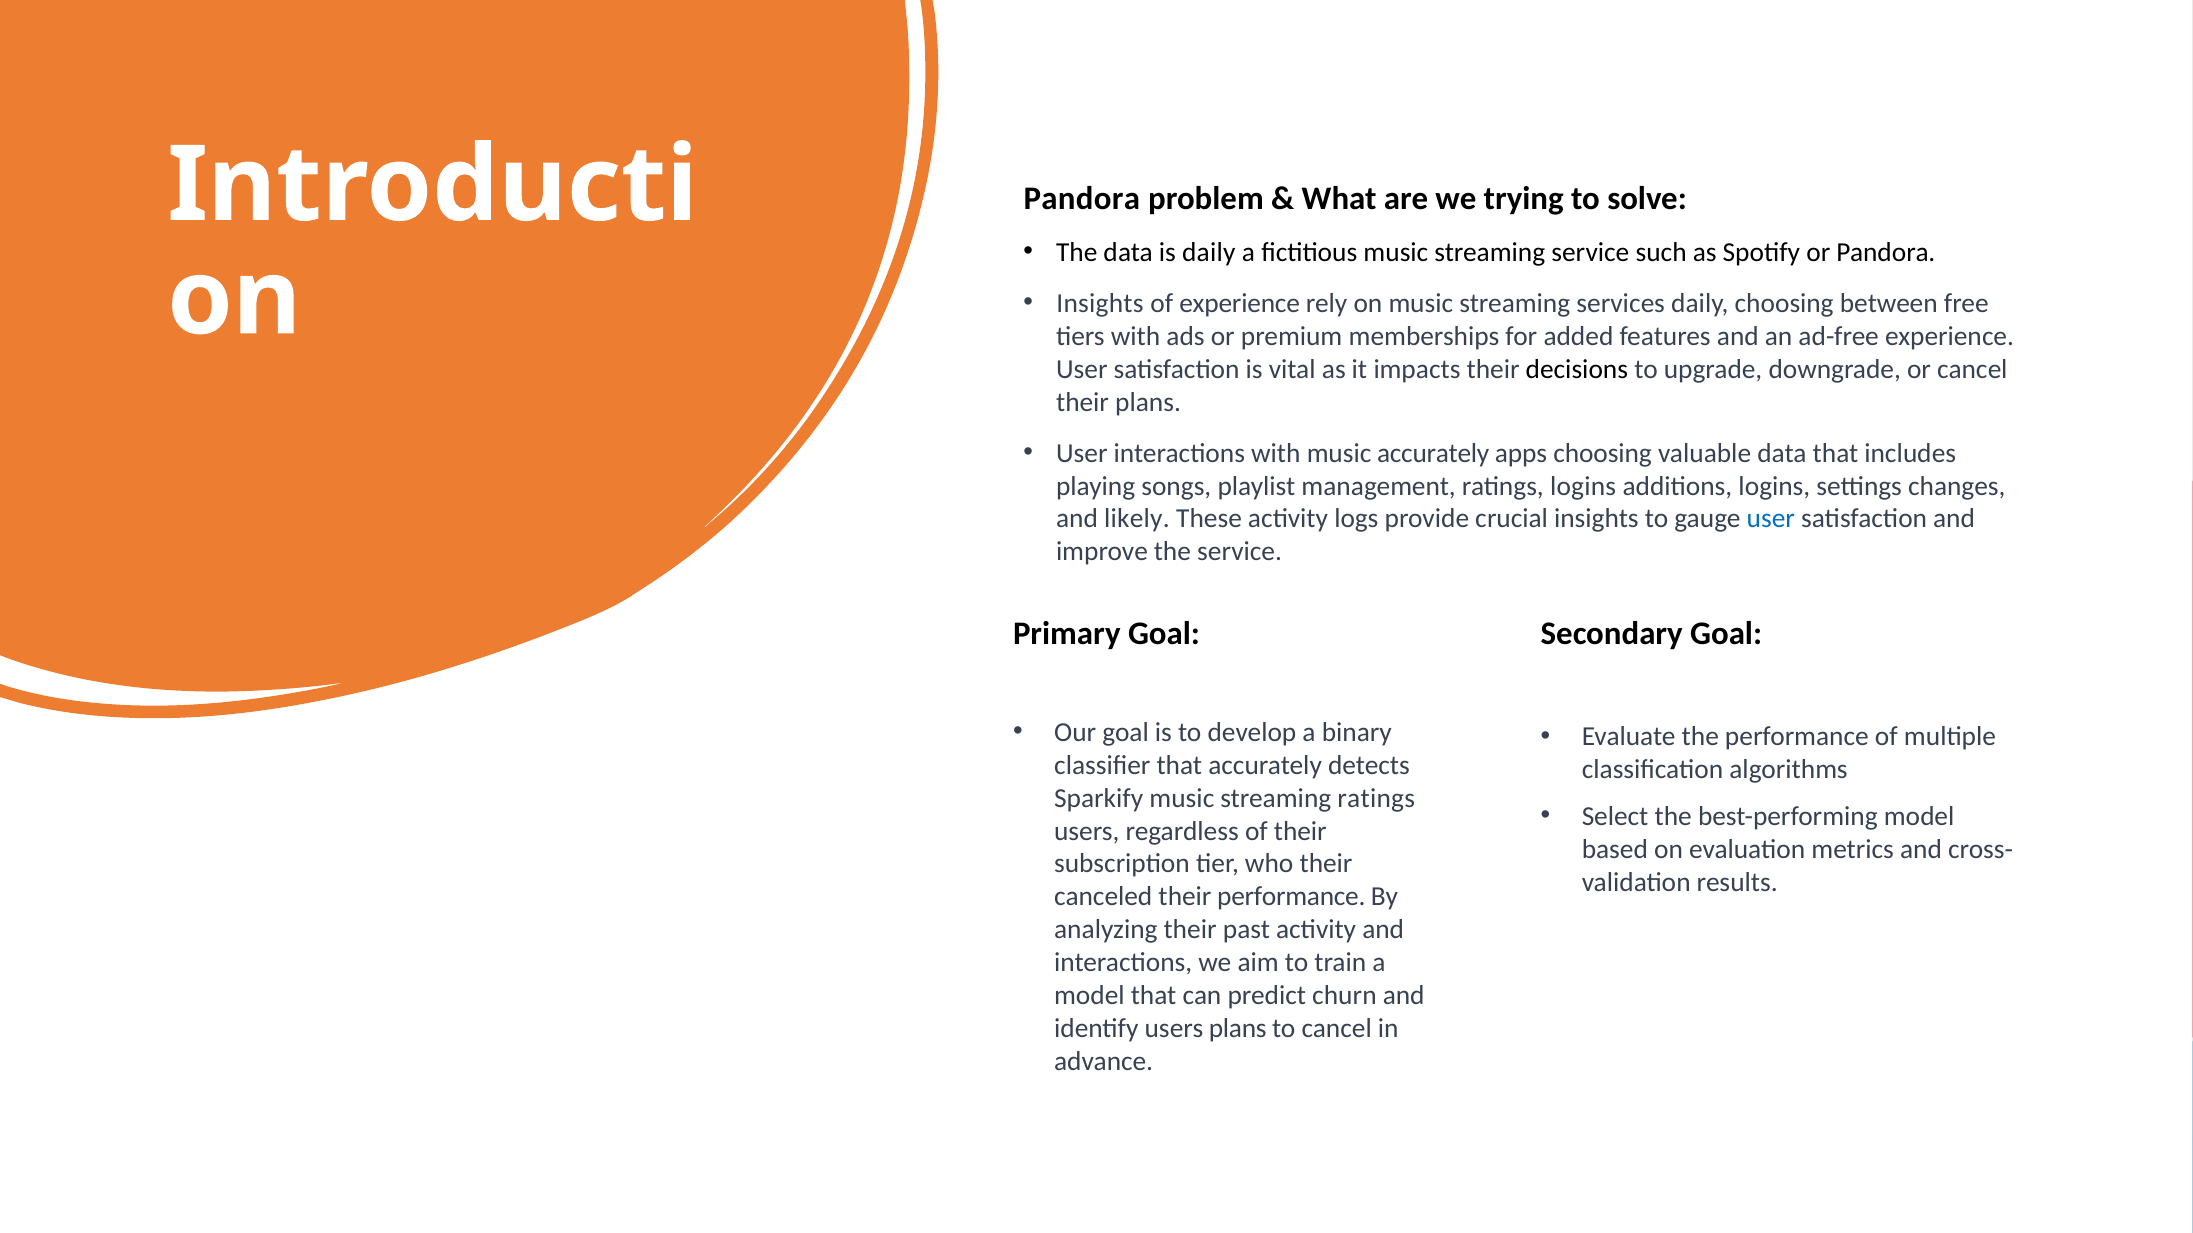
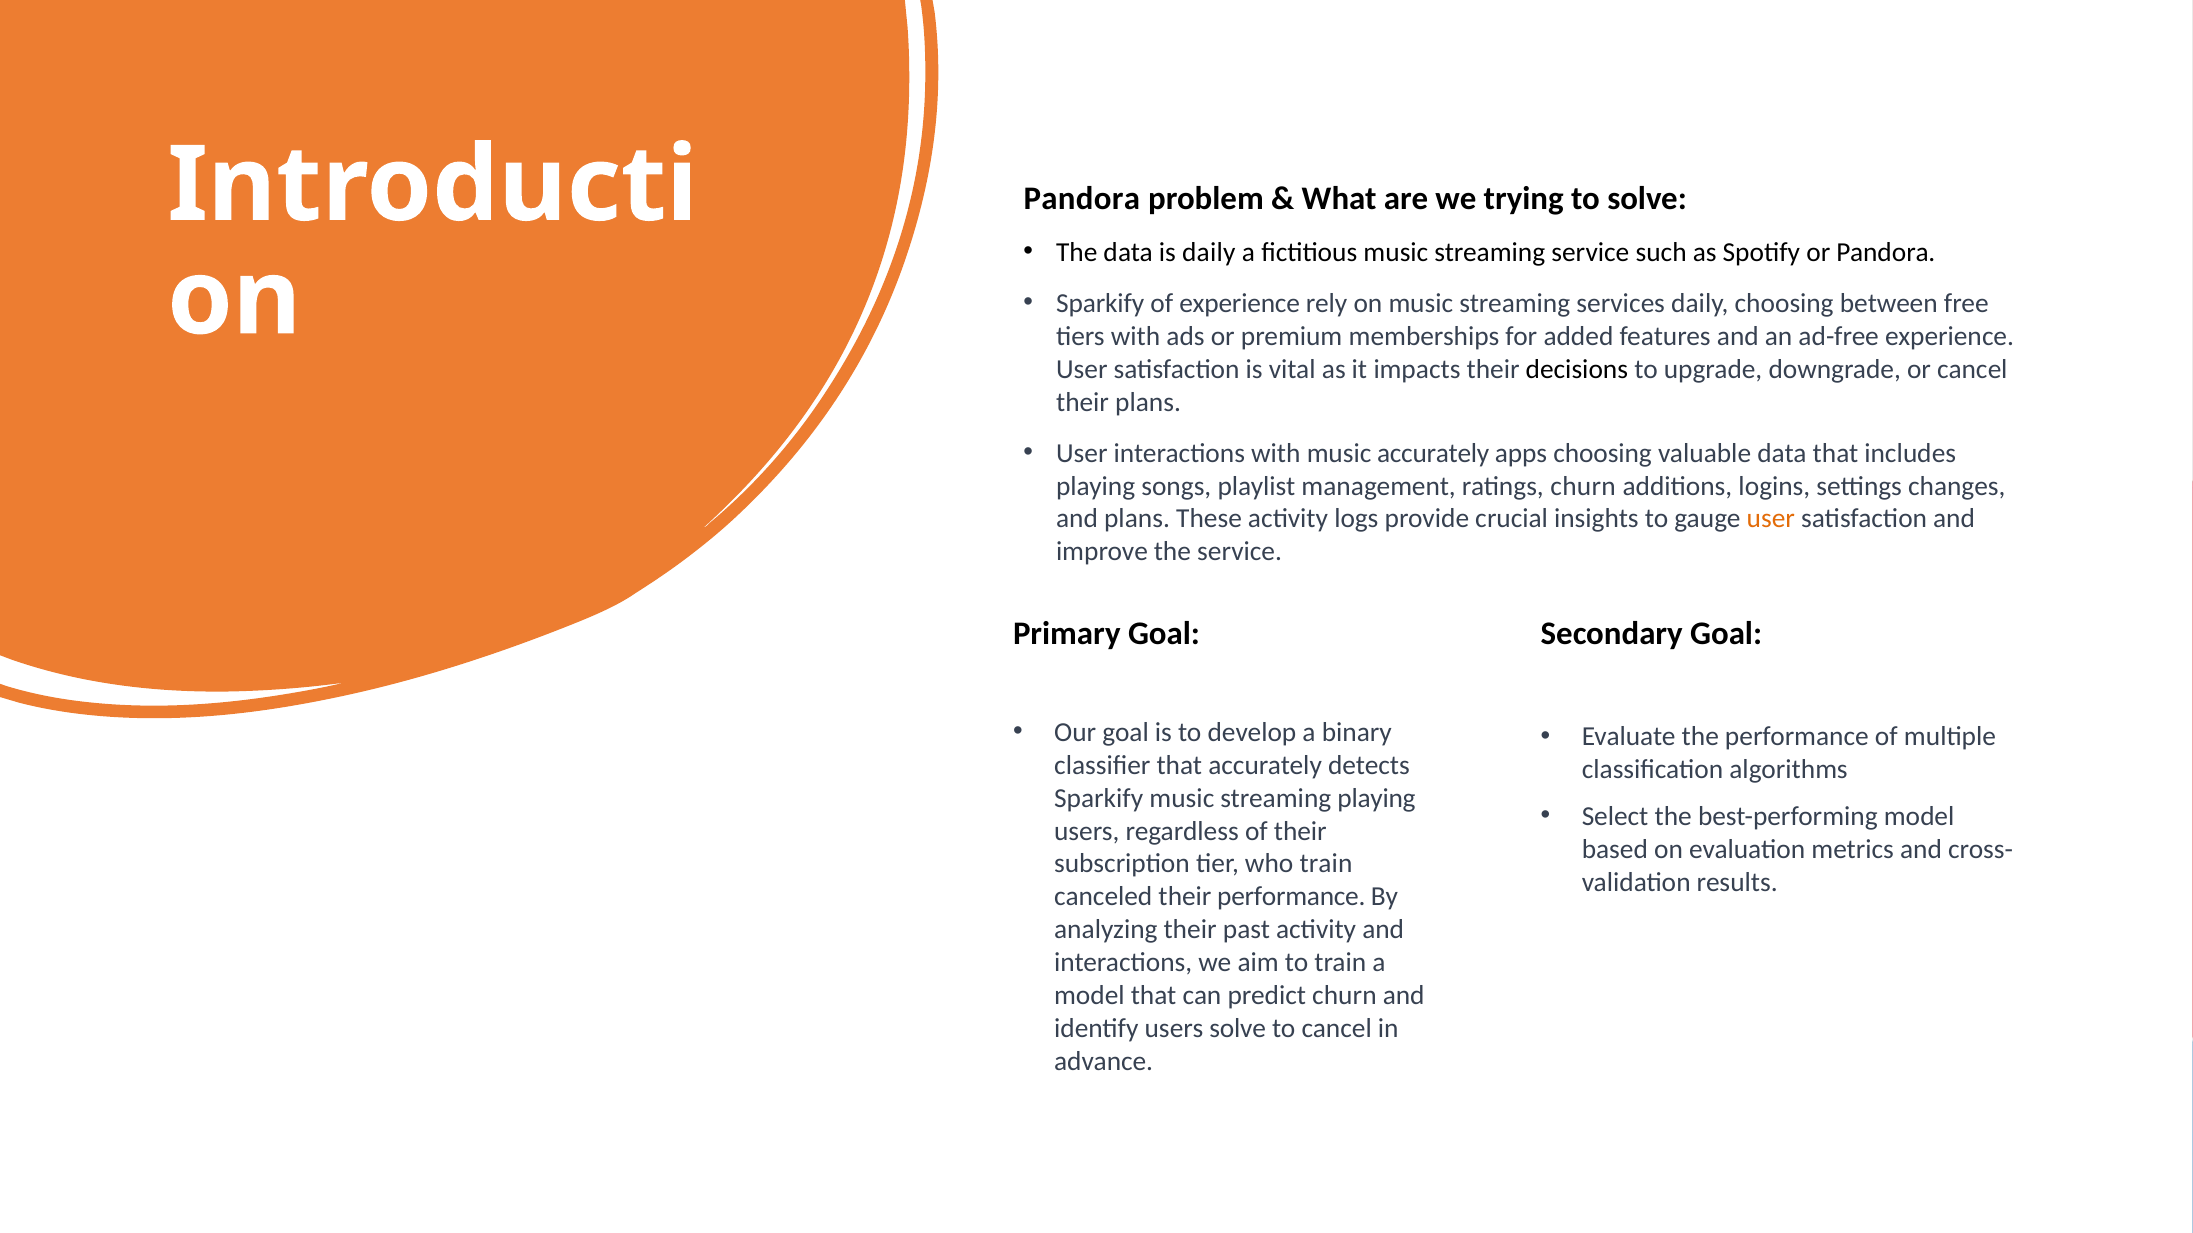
Insights at (1100, 304): Insights -> Sparkify
ratings logins: logins -> churn
and likely: likely -> plans
user at (1771, 519) colour: blue -> orange
streaming ratings: ratings -> playing
who their: their -> train
users plans: plans -> solve
